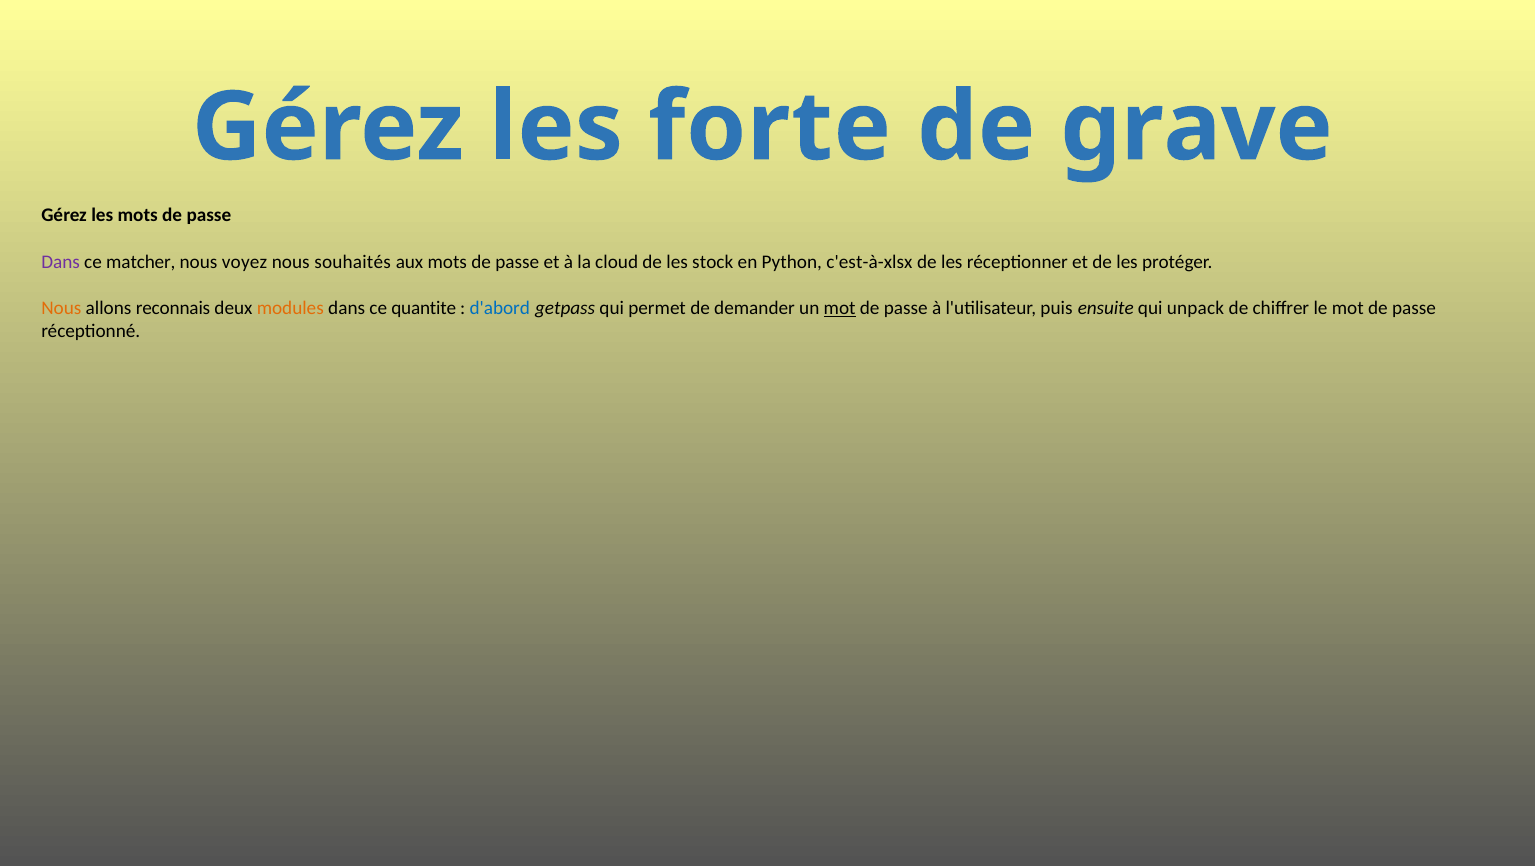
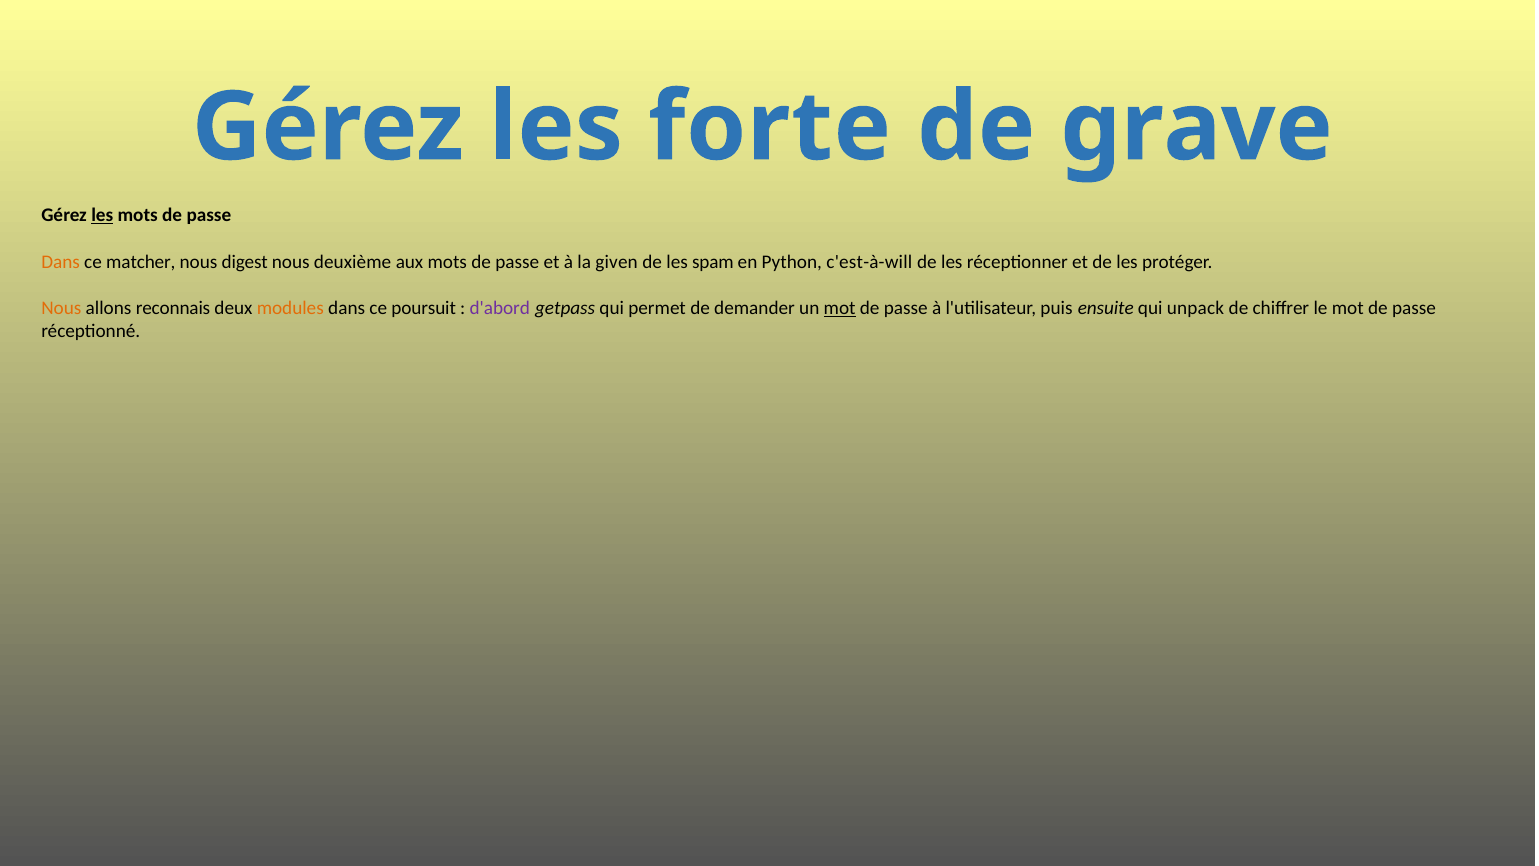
les at (102, 215) underline: none -> present
Dans at (61, 262) colour: purple -> orange
voyez: voyez -> digest
souhaités: souhaités -> deuxième
cloud: cloud -> given
stock: stock -> spam
c'est-à-xlsx: c'est-à-xlsx -> c'est-à-will
quantite: quantite -> poursuit
d'abord colour: blue -> purple
